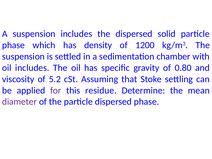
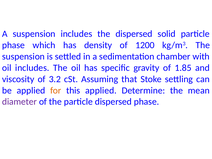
0.80: 0.80 -> 1.85
5.2: 5.2 -> 3.2
for colour: purple -> orange
this residue: residue -> applied
